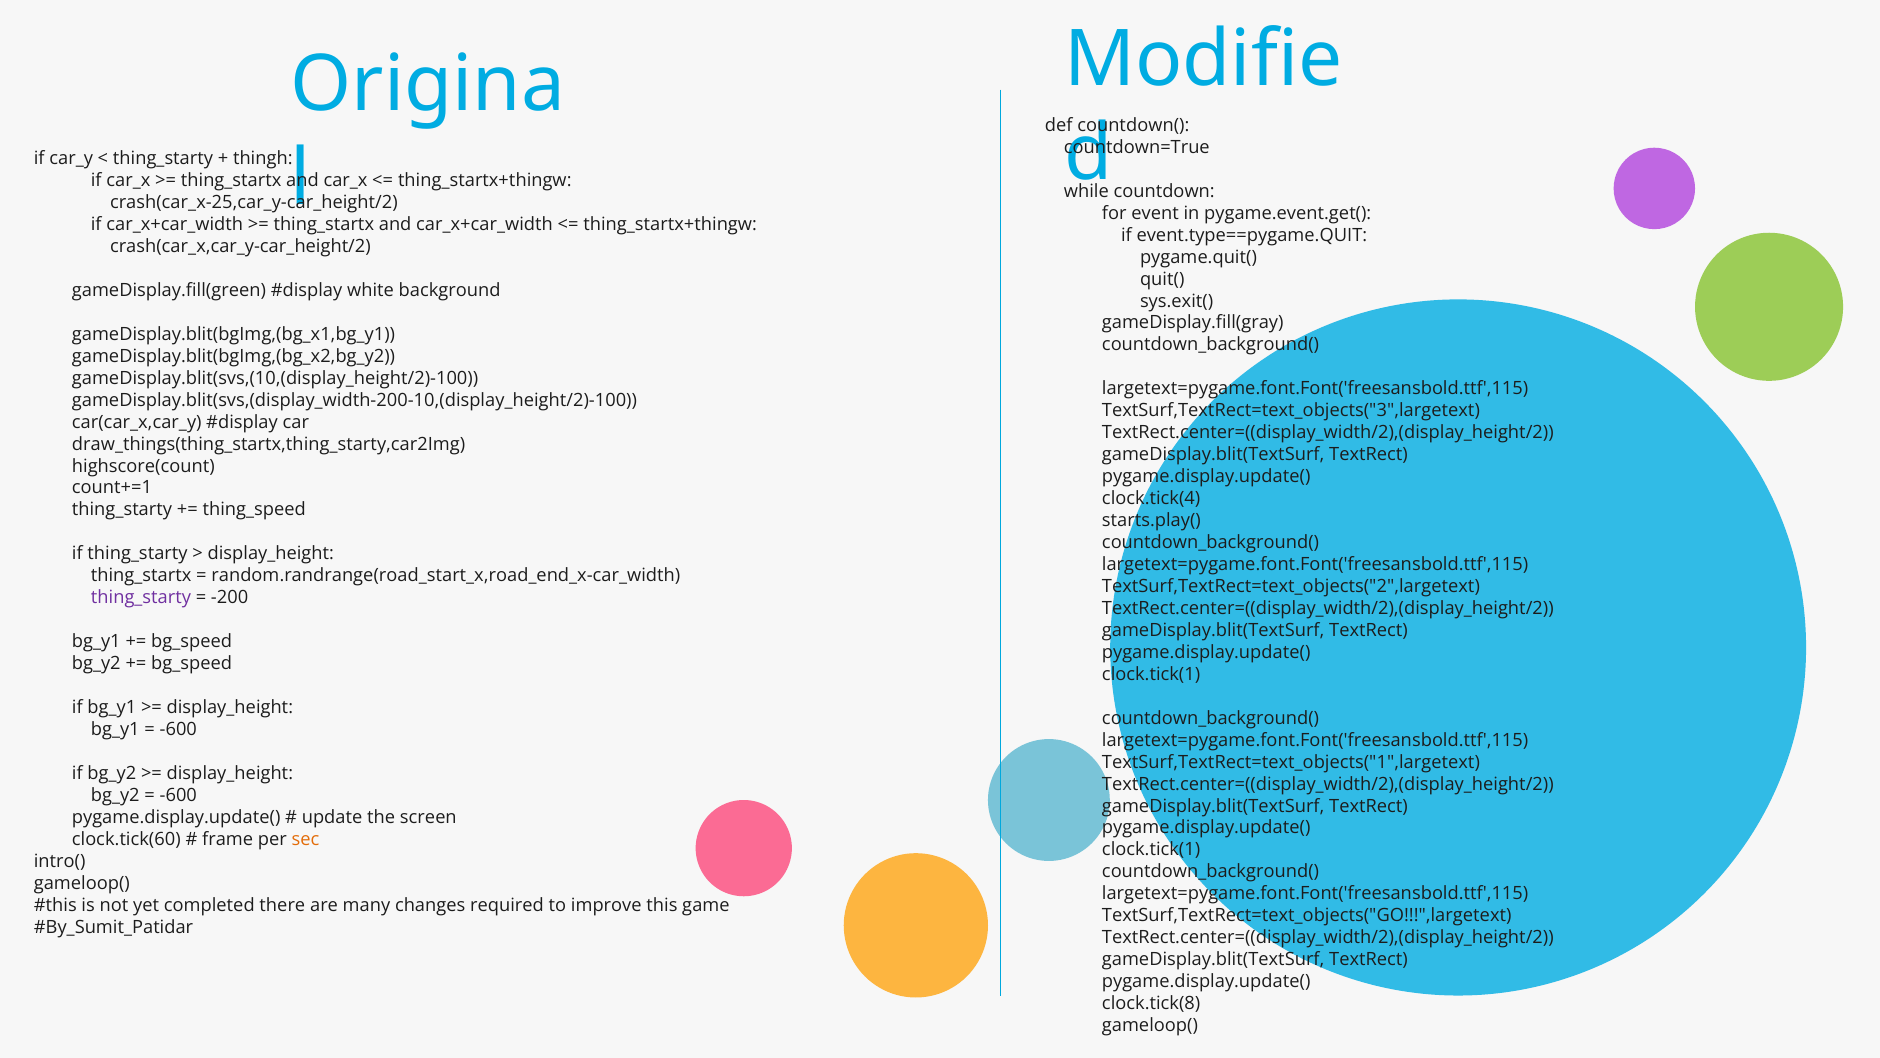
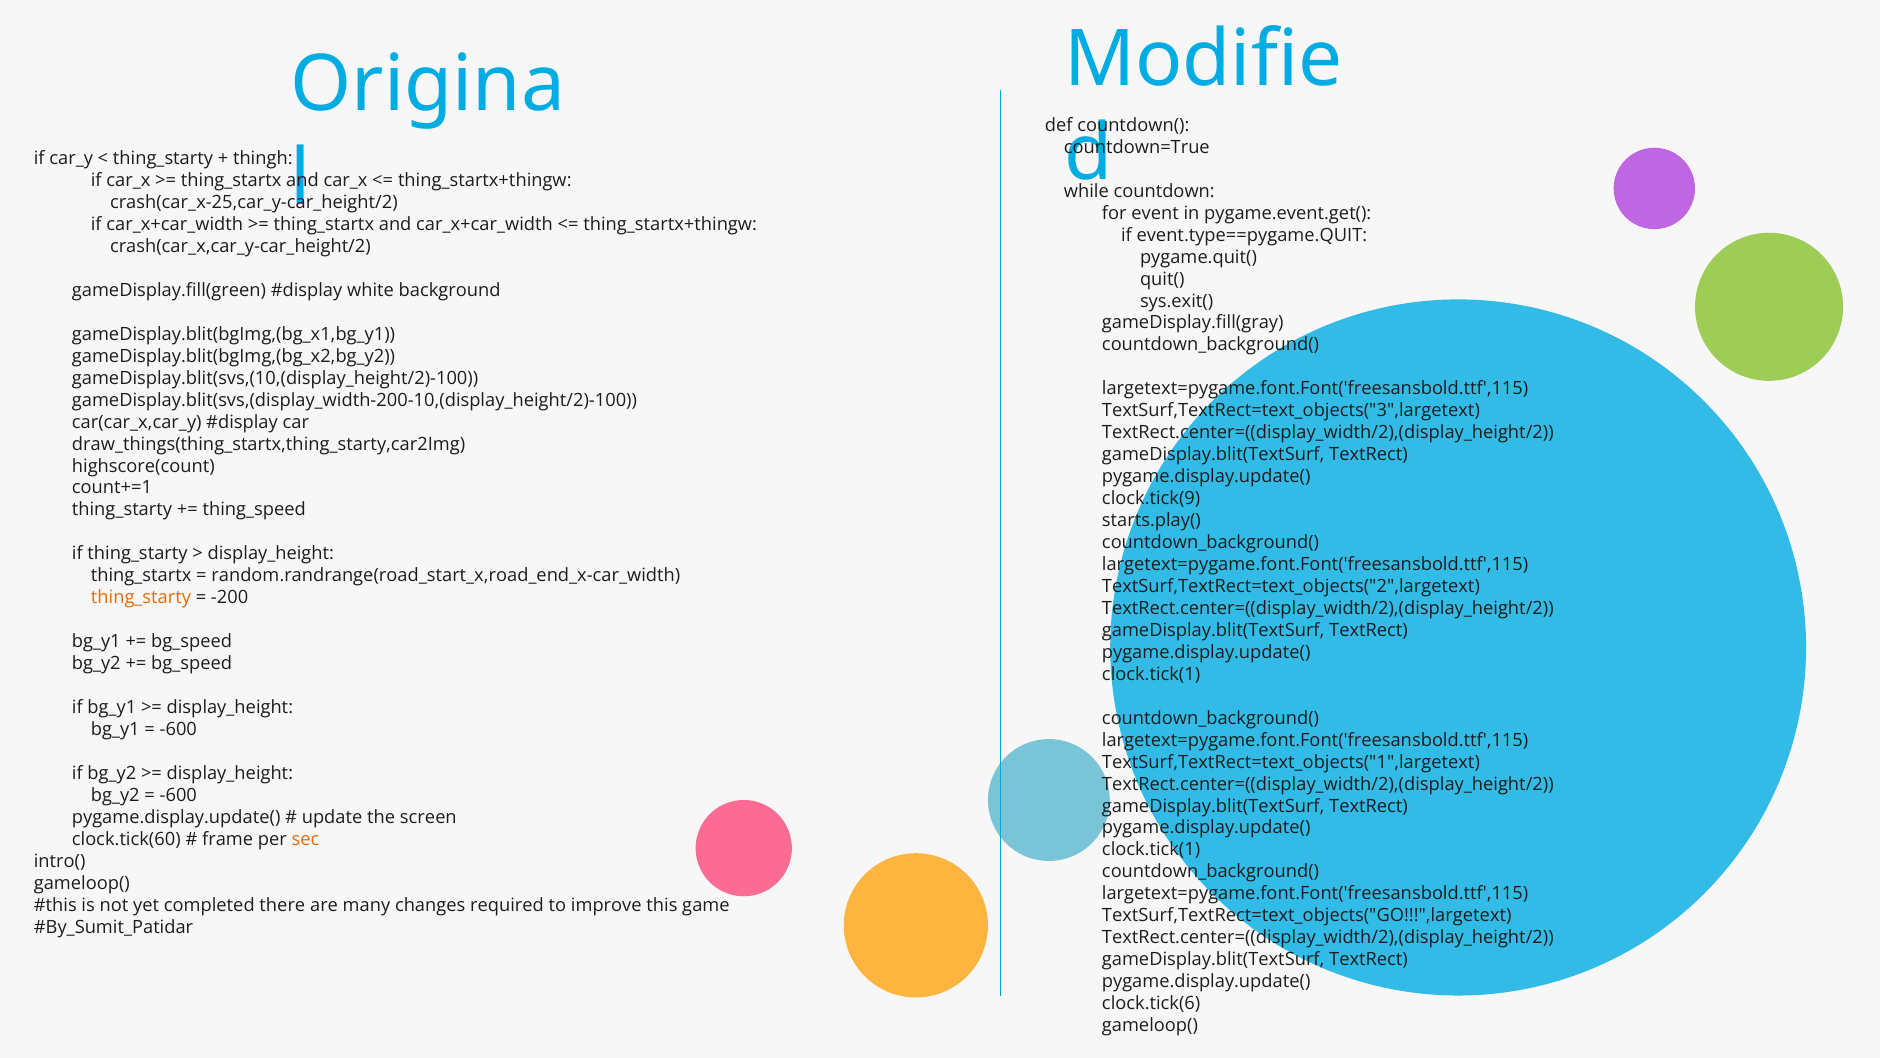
clock.tick(4: clock.tick(4 -> clock.tick(9
thing_starty at (141, 598) colour: purple -> orange
clock.tick(8: clock.tick(8 -> clock.tick(6
